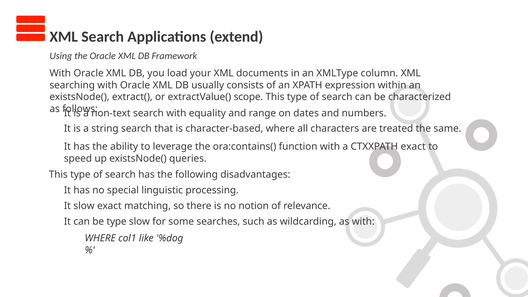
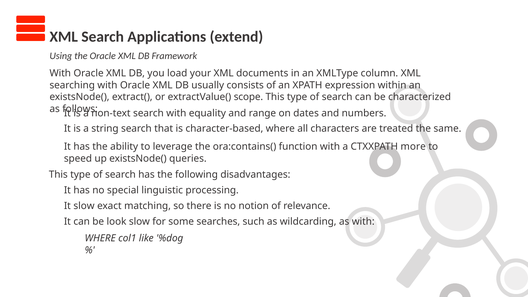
CTXXPATH exact: exact -> more
be type: type -> look
